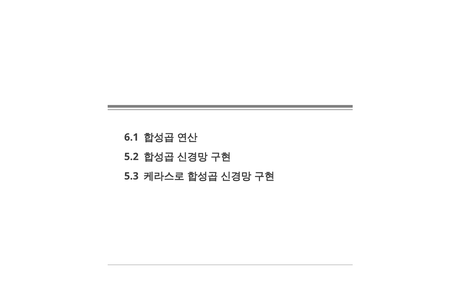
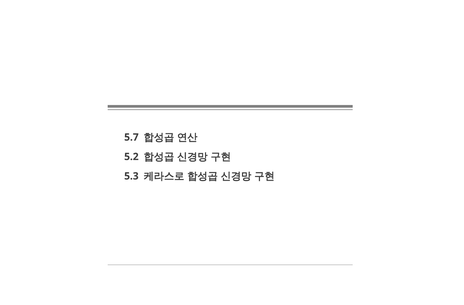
6.1: 6.1 -> 5.7
